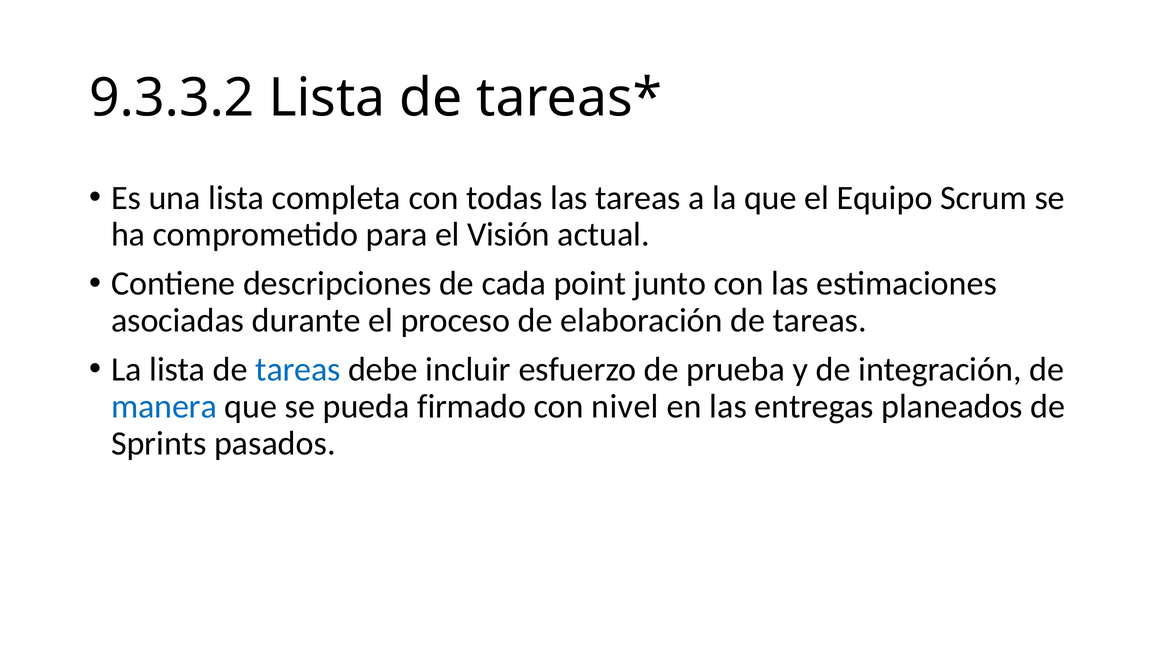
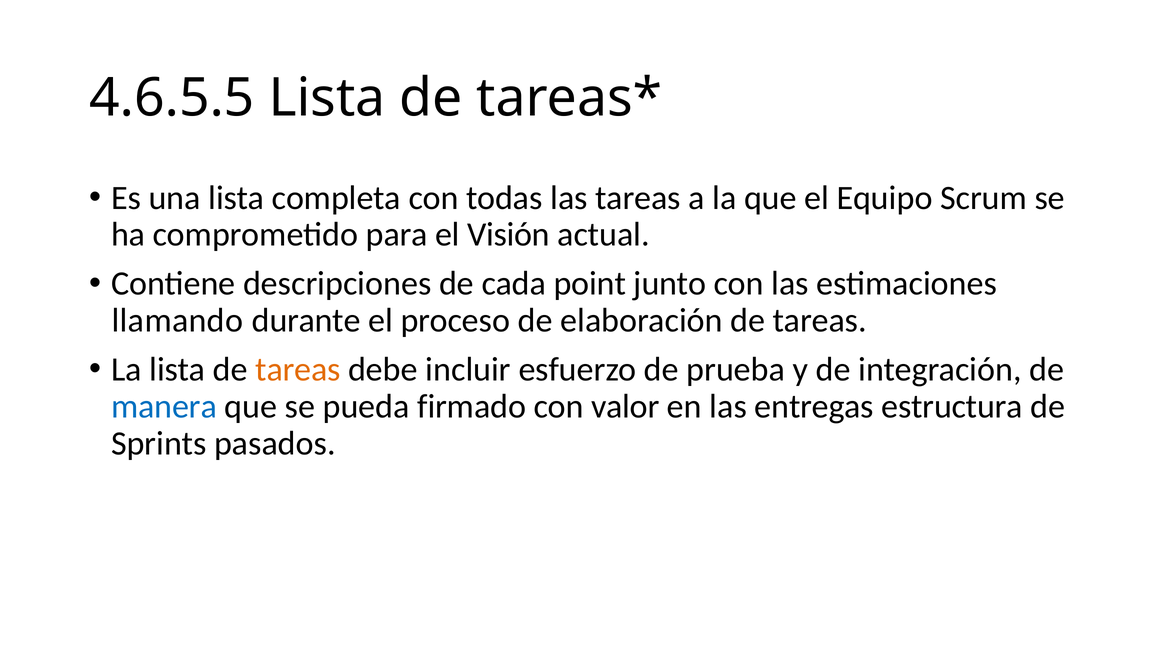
9.3.3.2: 9.3.3.2 -> 4.6.5.5
asociadas: asociadas -> llamando
tareas at (298, 369) colour: blue -> orange
nivel: nivel -> valor
planeados: planeados -> estructura
